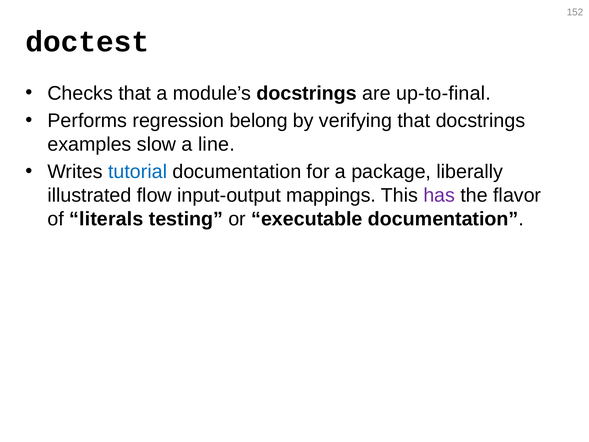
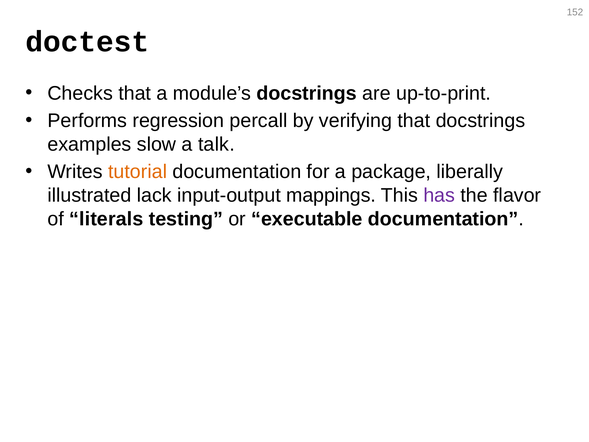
up-to-final: up-to-final -> up-to-print
belong: belong -> percall
line: line -> talk
tutorial colour: blue -> orange
flow: flow -> lack
